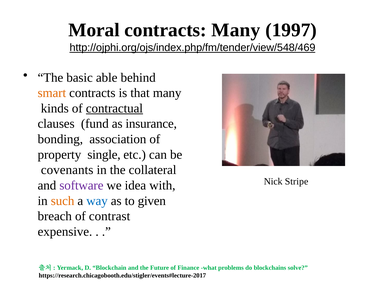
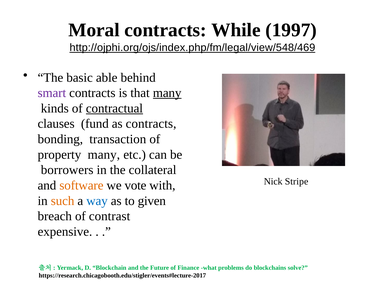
contracts Many: Many -> While
http://ojphi.org/ojs/index.php/fm/tender/view/548/469: http://ojphi.org/ojs/index.php/fm/tender/view/548/469 -> http://ojphi.org/ojs/index.php/fm/legal/view/548/469
smart colour: orange -> purple
many at (167, 93) underline: none -> present
as insurance: insurance -> contracts
association: association -> transaction
property single: single -> many
covenants: covenants -> borrowers
software colour: purple -> orange
idea: idea -> vote
